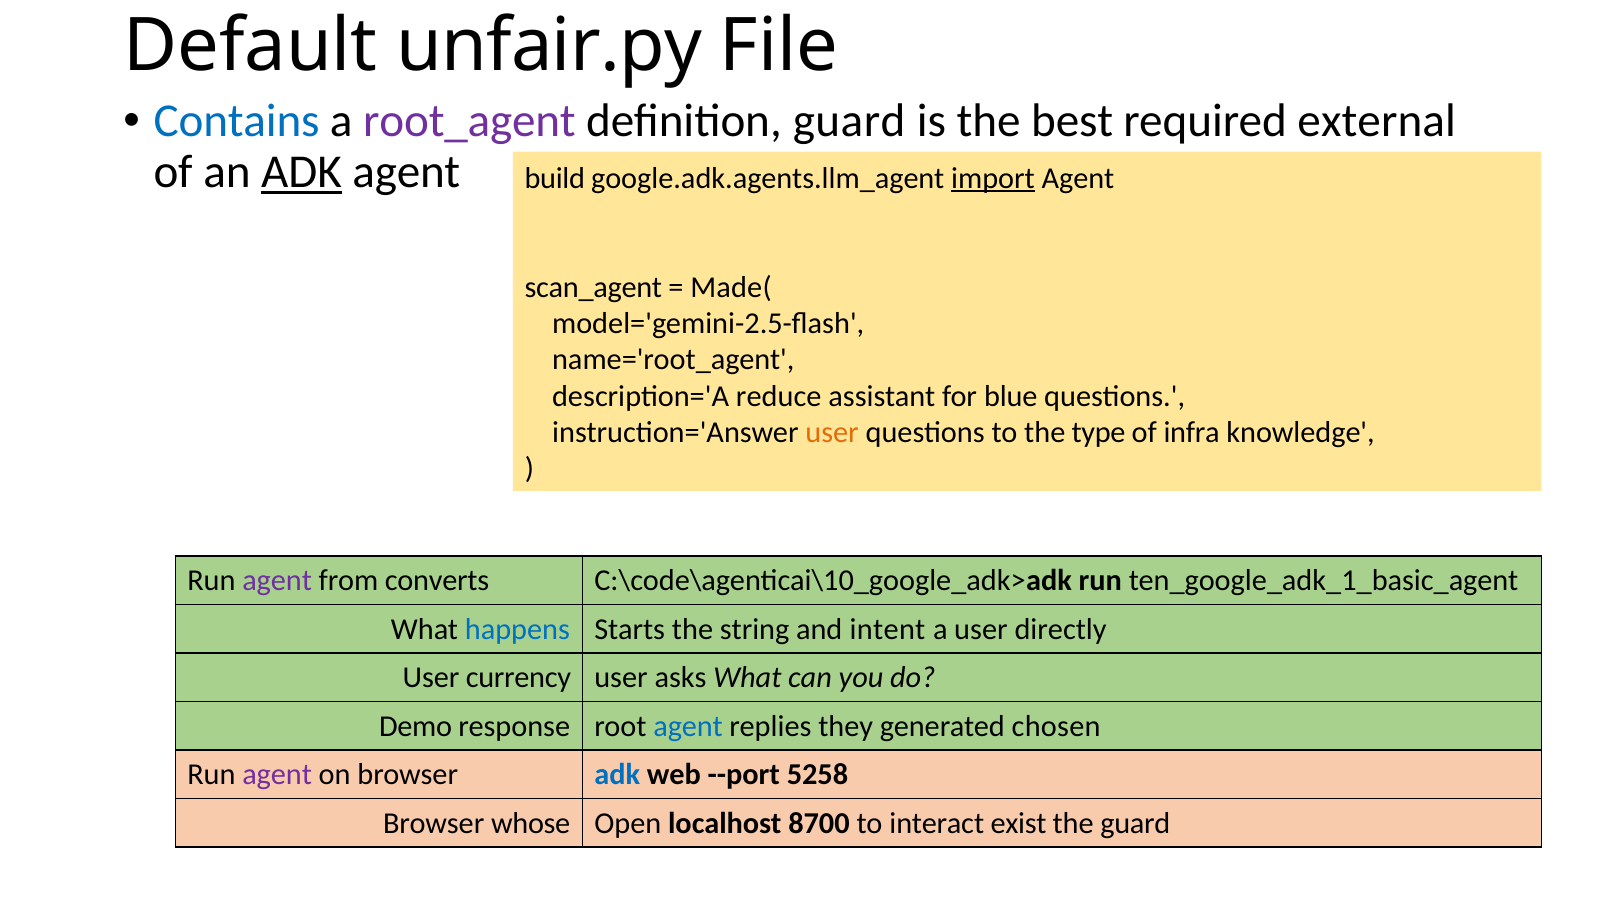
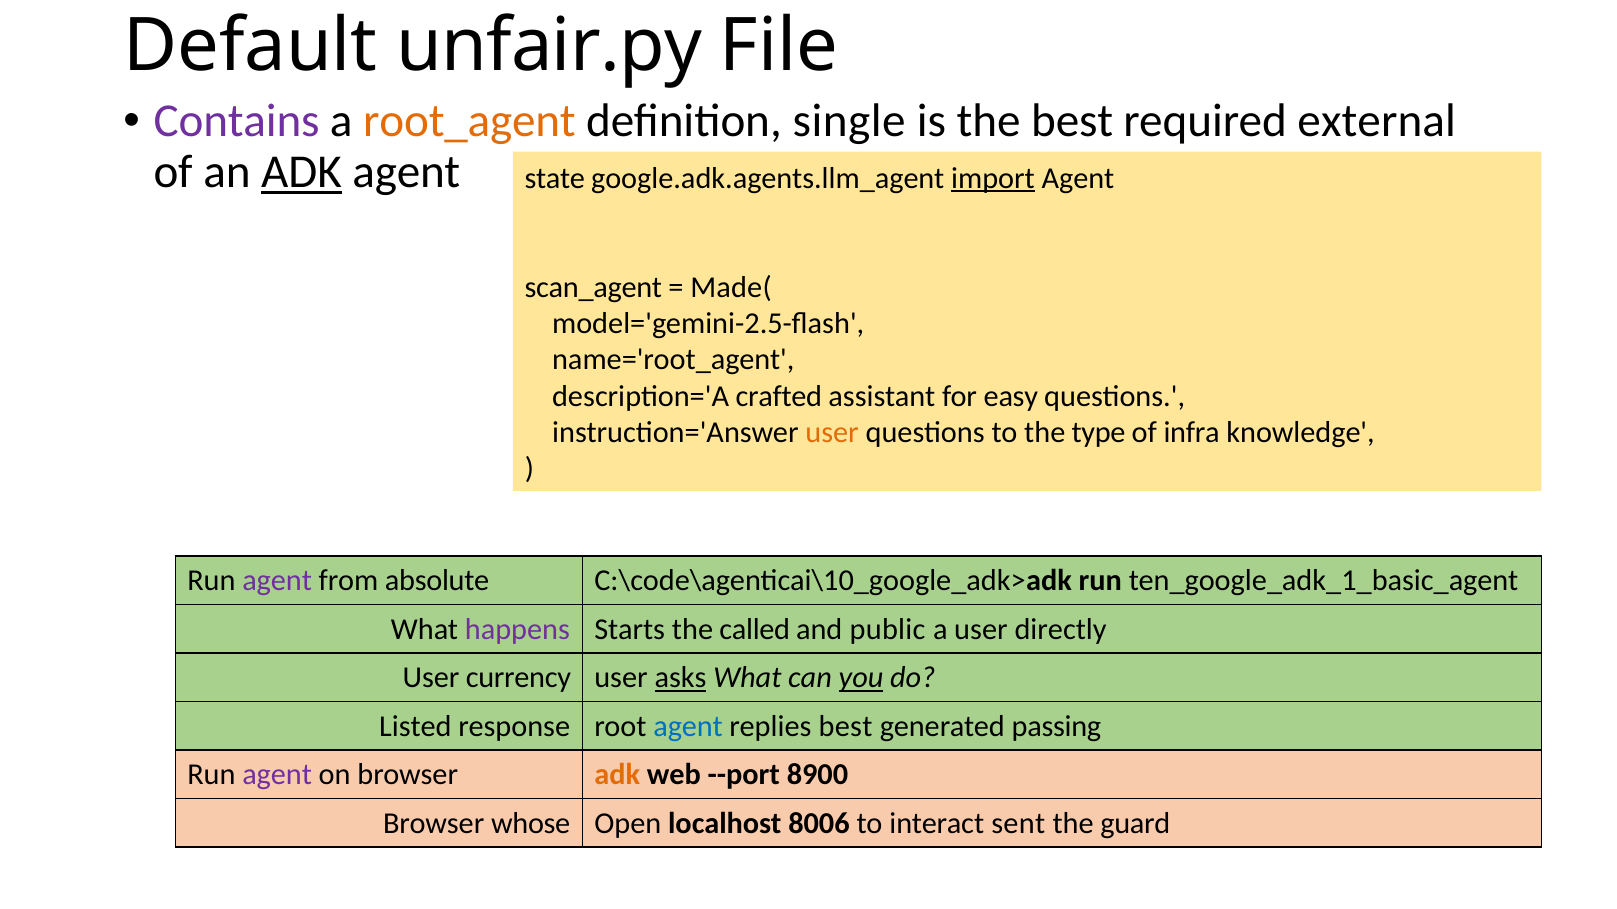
Contains colour: blue -> purple
root_agent colour: purple -> orange
definition guard: guard -> single
build: build -> state
reduce: reduce -> crafted
blue: blue -> easy
converts: converts -> absolute
happens colour: blue -> purple
string: string -> called
intent: intent -> public
asks underline: none -> present
you underline: none -> present
Demo: Demo -> Listed
replies they: they -> best
chosen: chosen -> passing
adk at (617, 775) colour: blue -> orange
5258: 5258 -> 8900
8700: 8700 -> 8006
exist: exist -> sent
